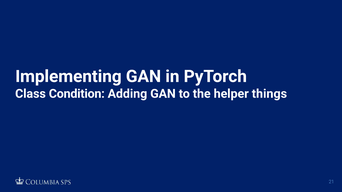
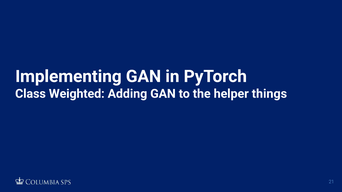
Condition: Condition -> Weighted
